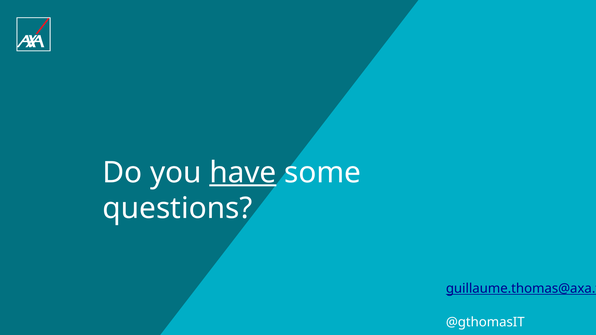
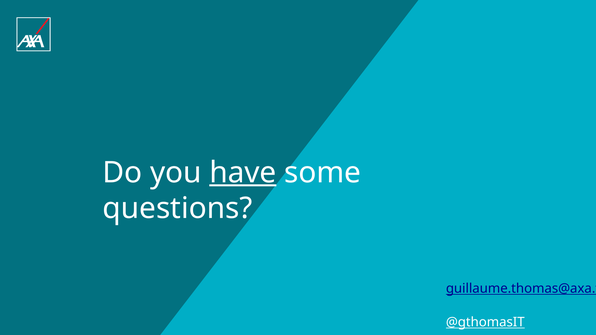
@gthomasIT underline: none -> present
